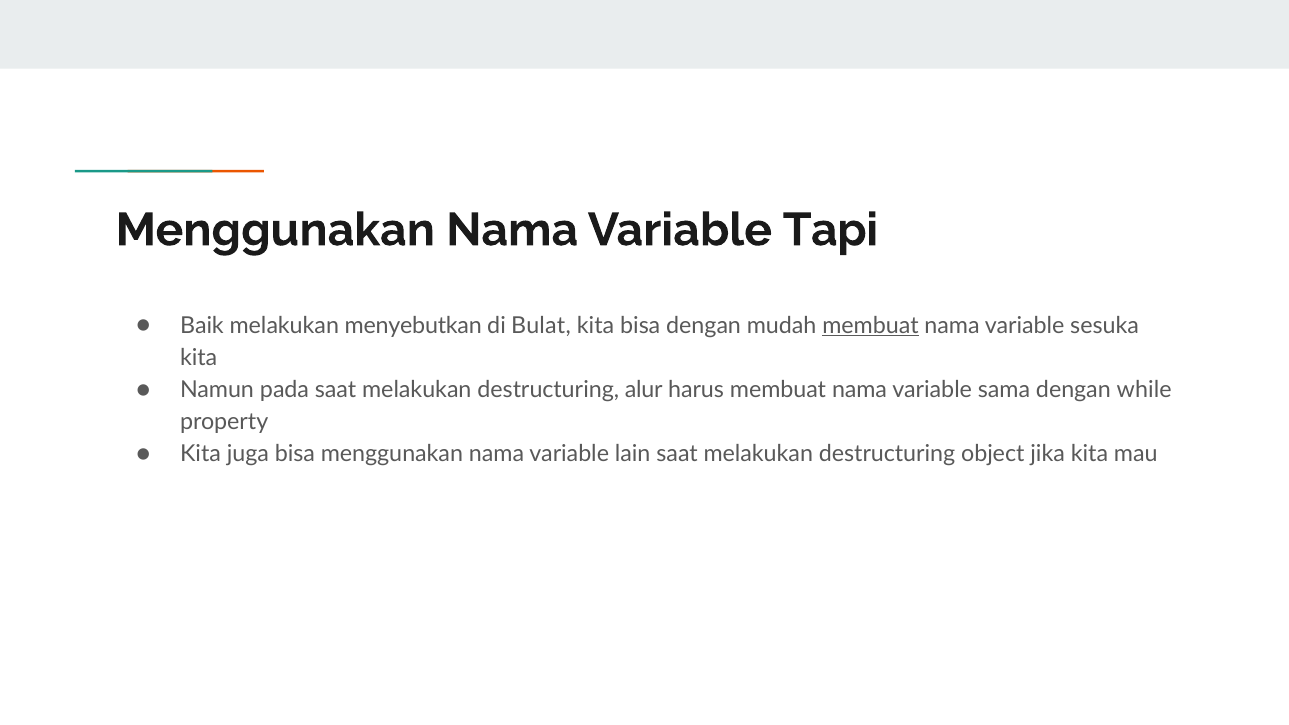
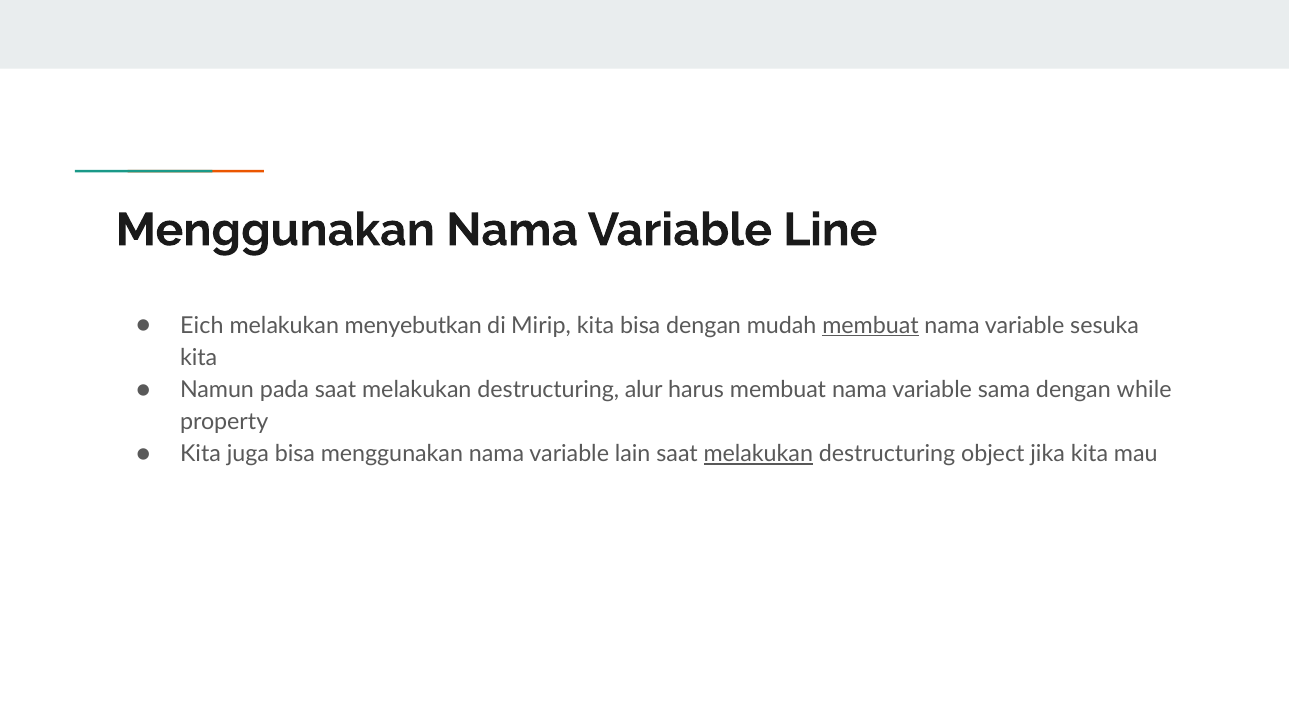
Tapi: Tapi -> Line
Baik: Baik -> Eich
Bulat: Bulat -> Mirip
melakukan at (758, 454) underline: none -> present
